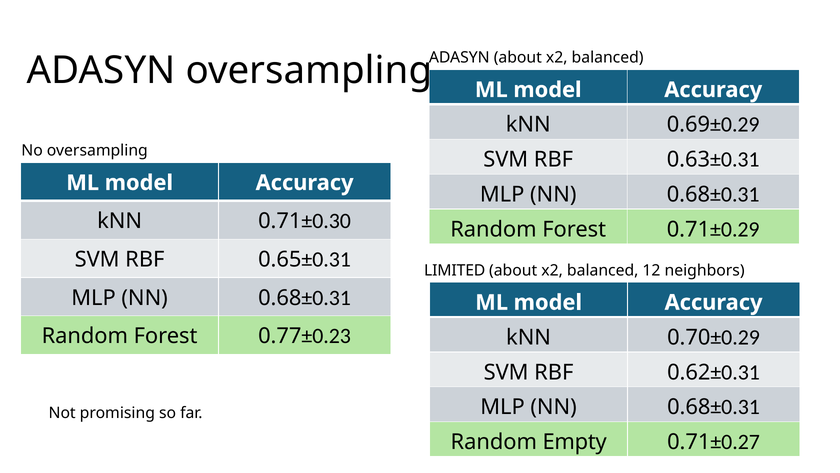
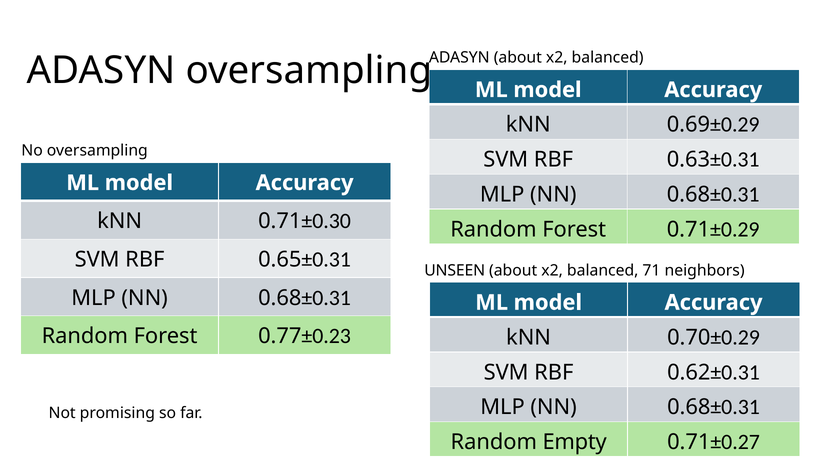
LIMITED: LIMITED -> UNSEEN
12: 12 -> 71
